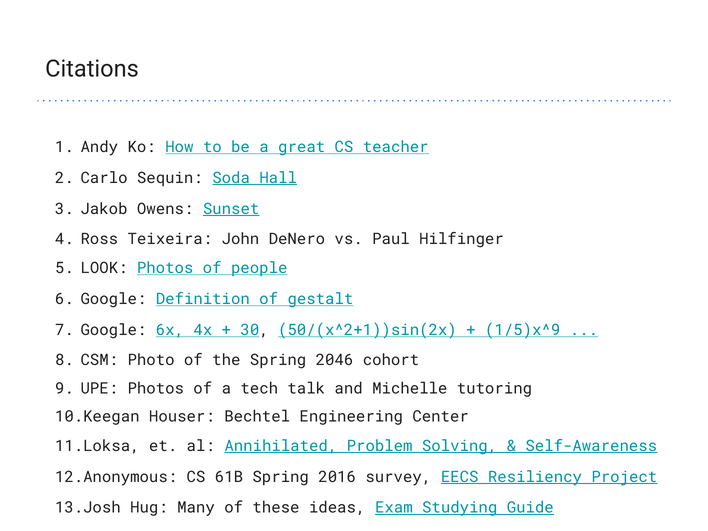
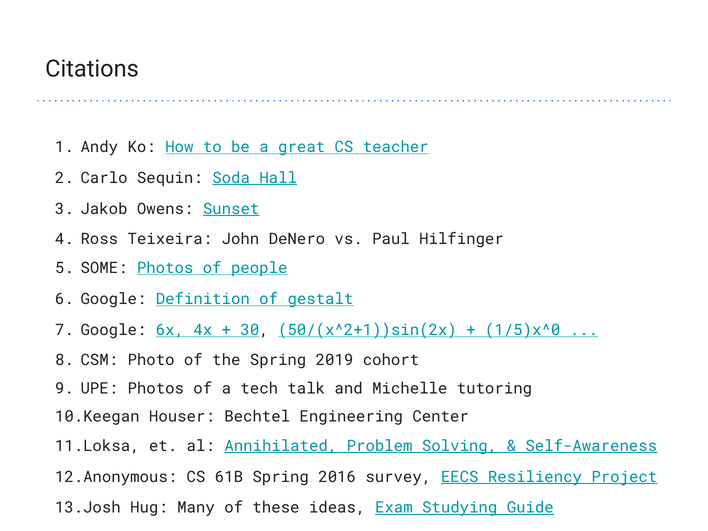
LOOK: LOOK -> SOME
1/5)x^9: 1/5)x^9 -> 1/5)x^0
2046: 2046 -> 2019
